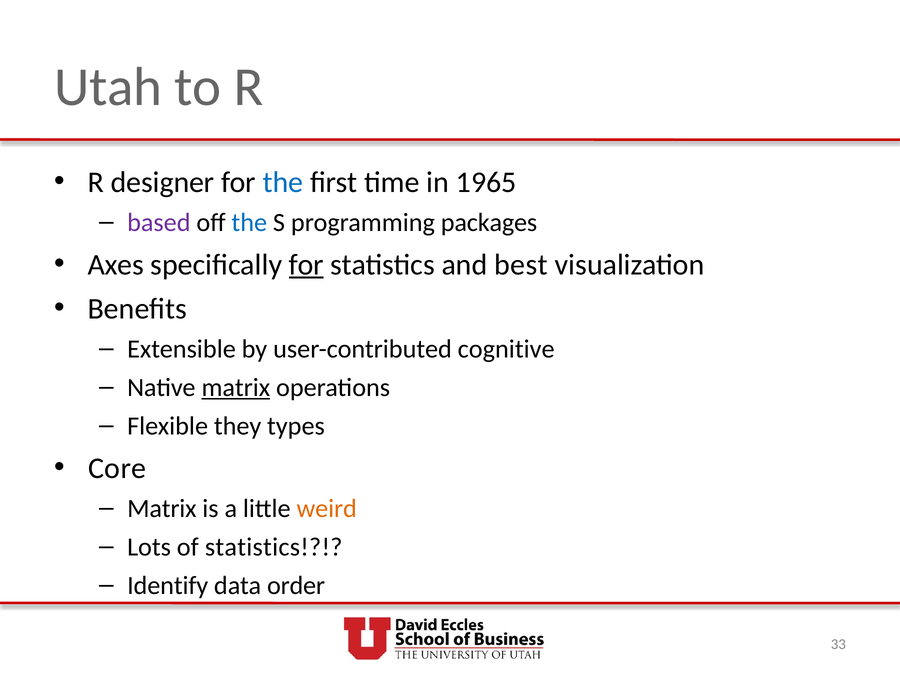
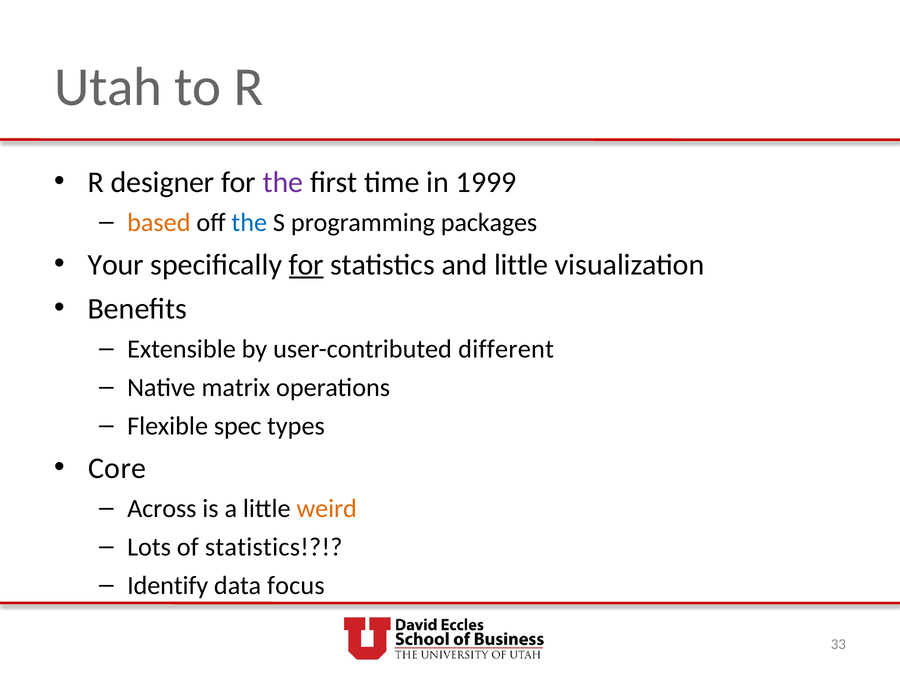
the at (283, 182) colour: blue -> purple
1965: 1965 -> 1999
based colour: purple -> orange
Axes: Axes -> Your
and best: best -> little
cognitive: cognitive -> different
matrix at (236, 388) underline: present -> none
they: they -> spec
Matrix at (162, 509): Matrix -> Across
order: order -> focus
